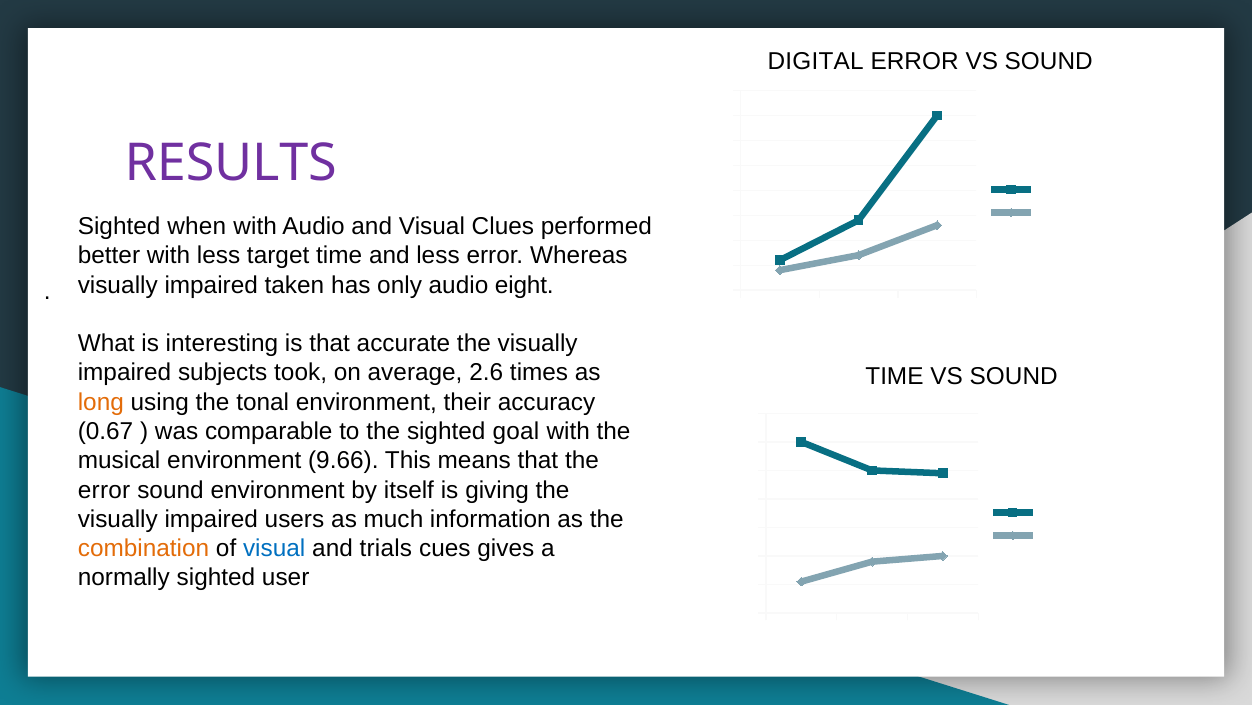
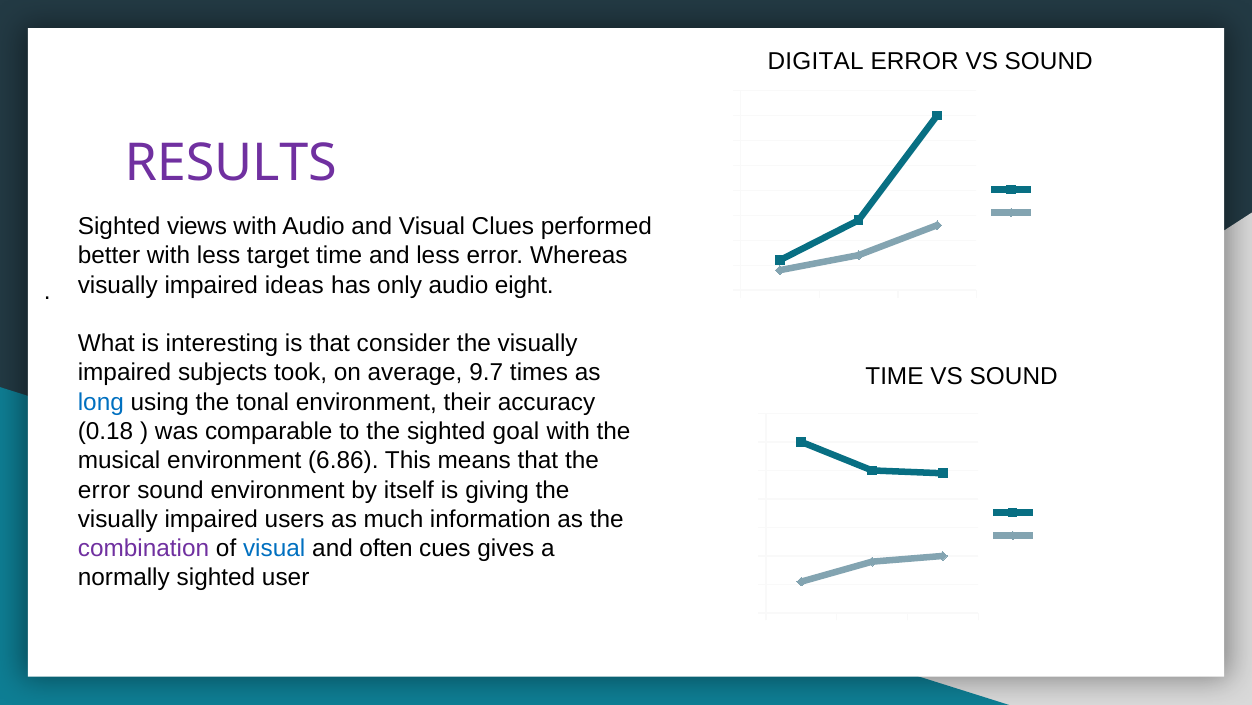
when: when -> views
taken: taken -> ideas
accurate: accurate -> consider
2.6: 2.6 -> 9.7
long colour: orange -> blue
0.67: 0.67 -> 0.18
9.66: 9.66 -> 6.86
combination colour: orange -> purple
trials: trials -> often
